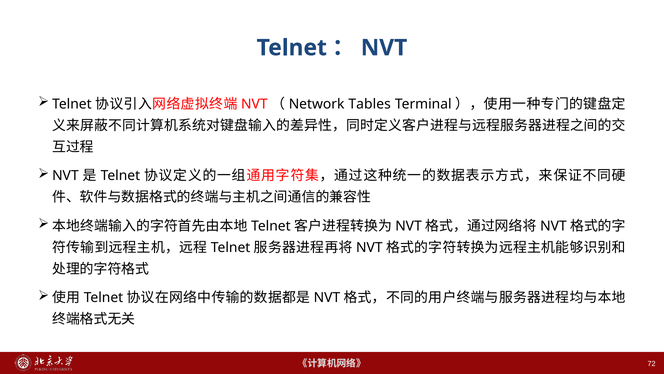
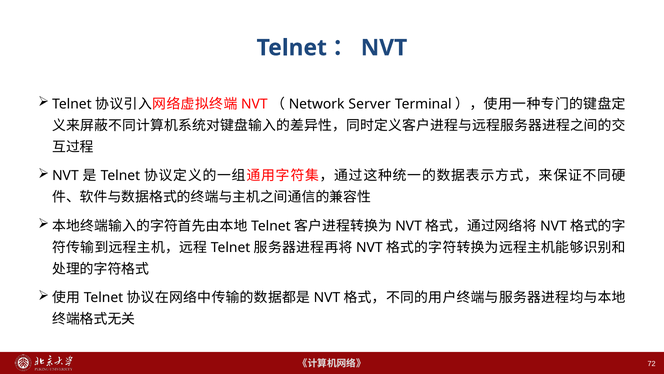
Tables: Tables -> Server
